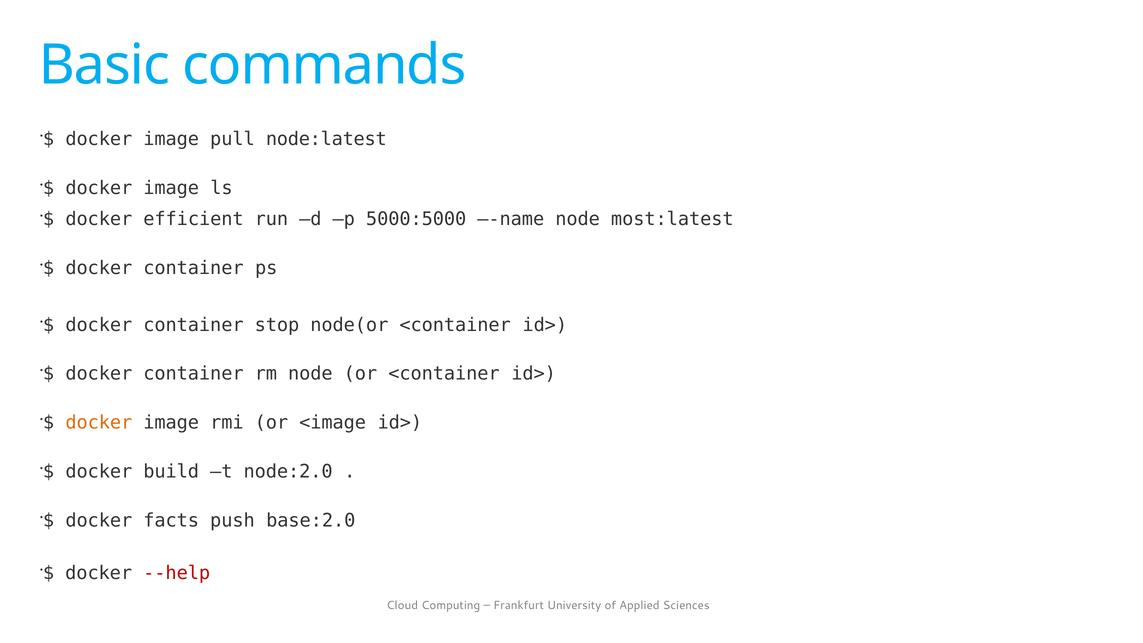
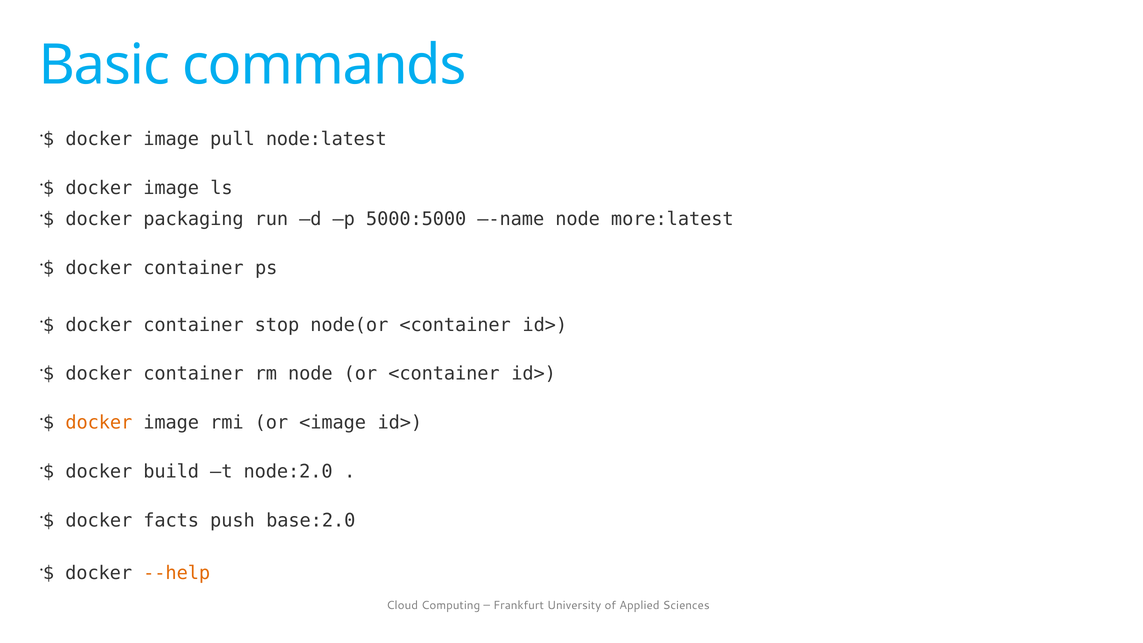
efficient: efficient -> packaging
most:latest: most:latest -> more:latest
--help colour: red -> orange
